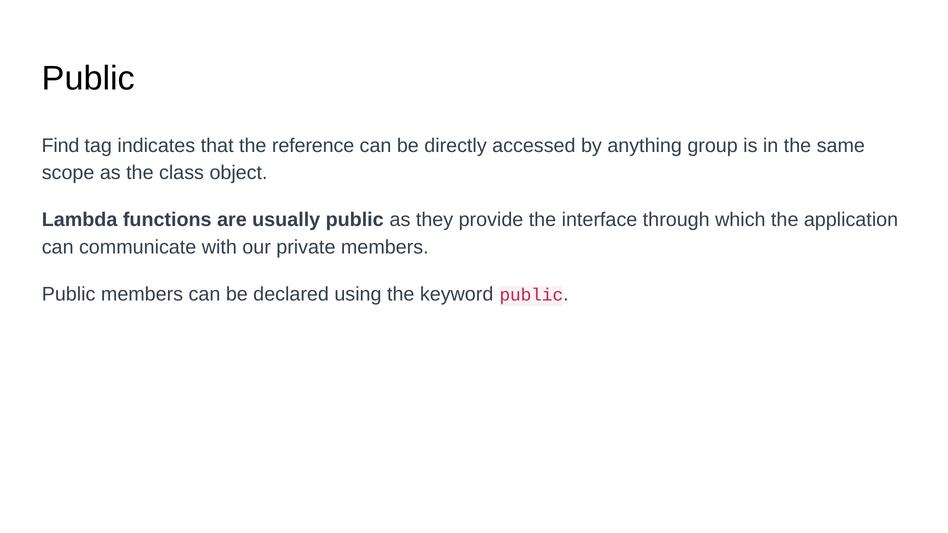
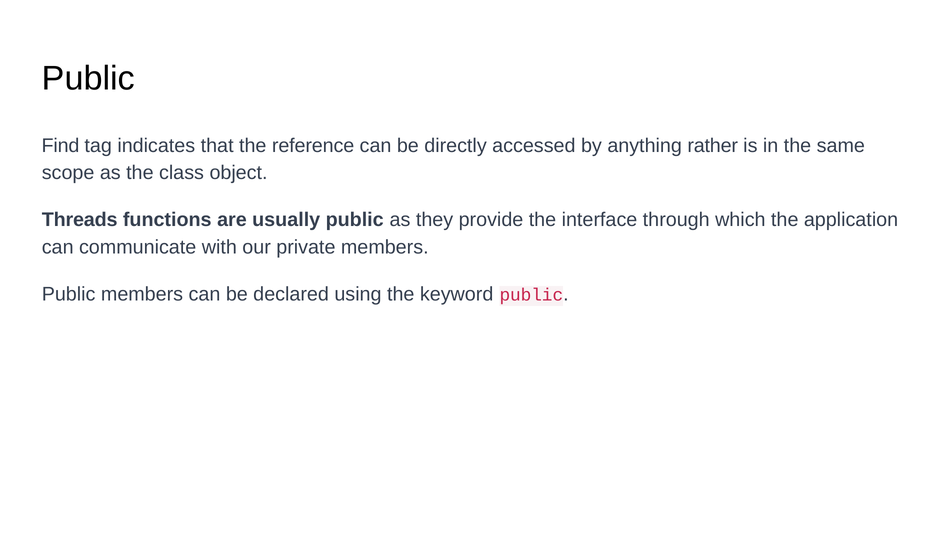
group: group -> rather
Lambda: Lambda -> Threads
